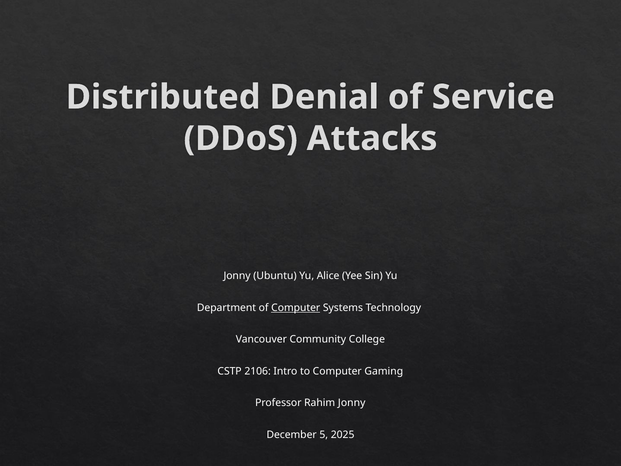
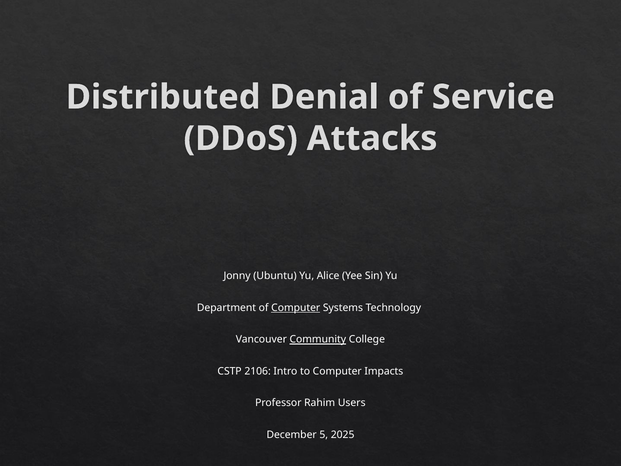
Community underline: none -> present
Gaming: Gaming -> Impacts
Rahim Jonny: Jonny -> Users
